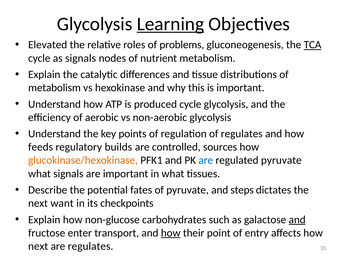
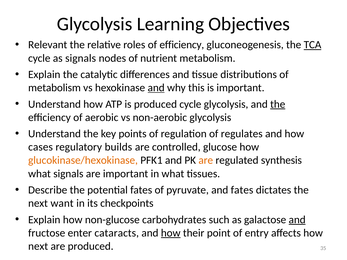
Learning underline: present -> none
Elevated: Elevated -> Relevant
of problems: problems -> efficiency
and at (156, 88) underline: none -> present
the at (278, 104) underline: none -> present
feeds: feeds -> cases
sources: sources -> glucose
are at (206, 160) colour: blue -> orange
regulated pyruvate: pyruvate -> synthesis
and steps: steps -> fates
transport: transport -> cataracts
are regulates: regulates -> produced
